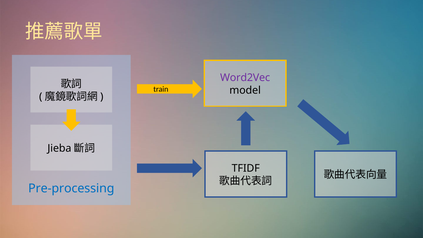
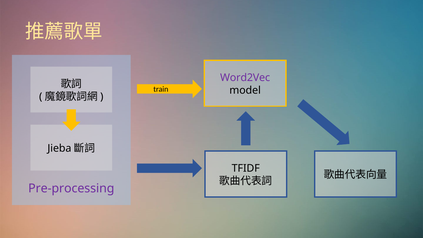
Pre-processing colour: blue -> purple
